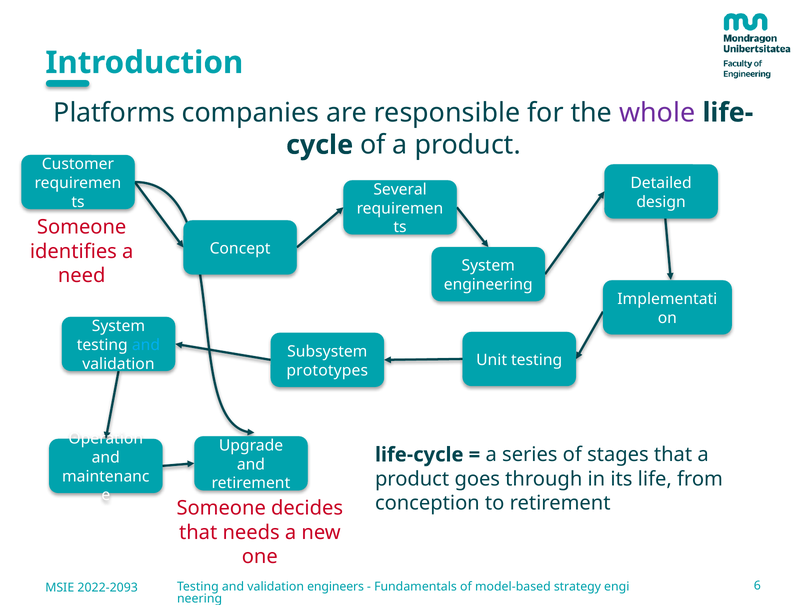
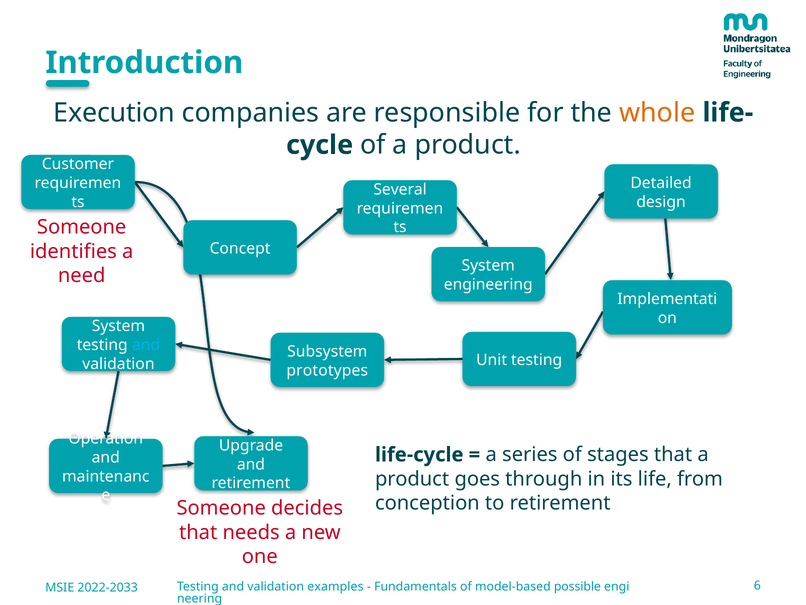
Platforms: Platforms -> Execution
whole colour: purple -> orange
engineers: engineers -> examples
strategy: strategy -> possible
2022-2093: 2022-2093 -> 2022-2033
